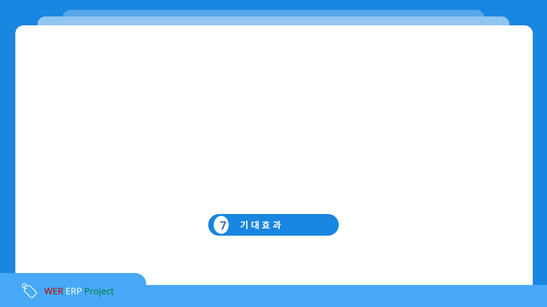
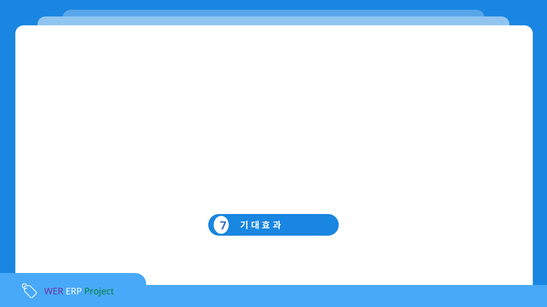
WER colour: red -> purple
